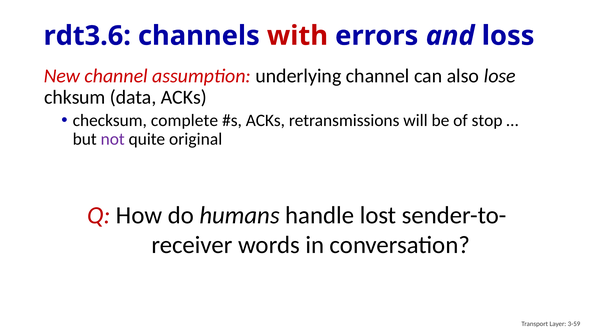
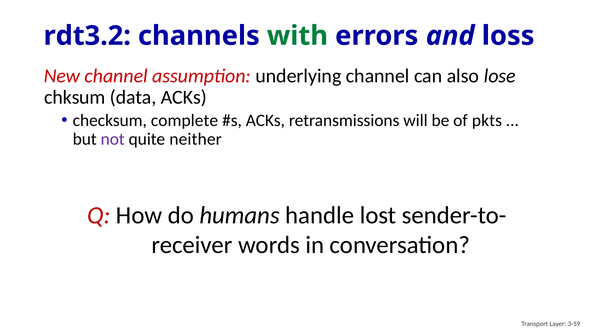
rdt3.6: rdt3.6 -> rdt3.2
with colour: red -> green
stop: stop -> pkts
original: original -> neither
